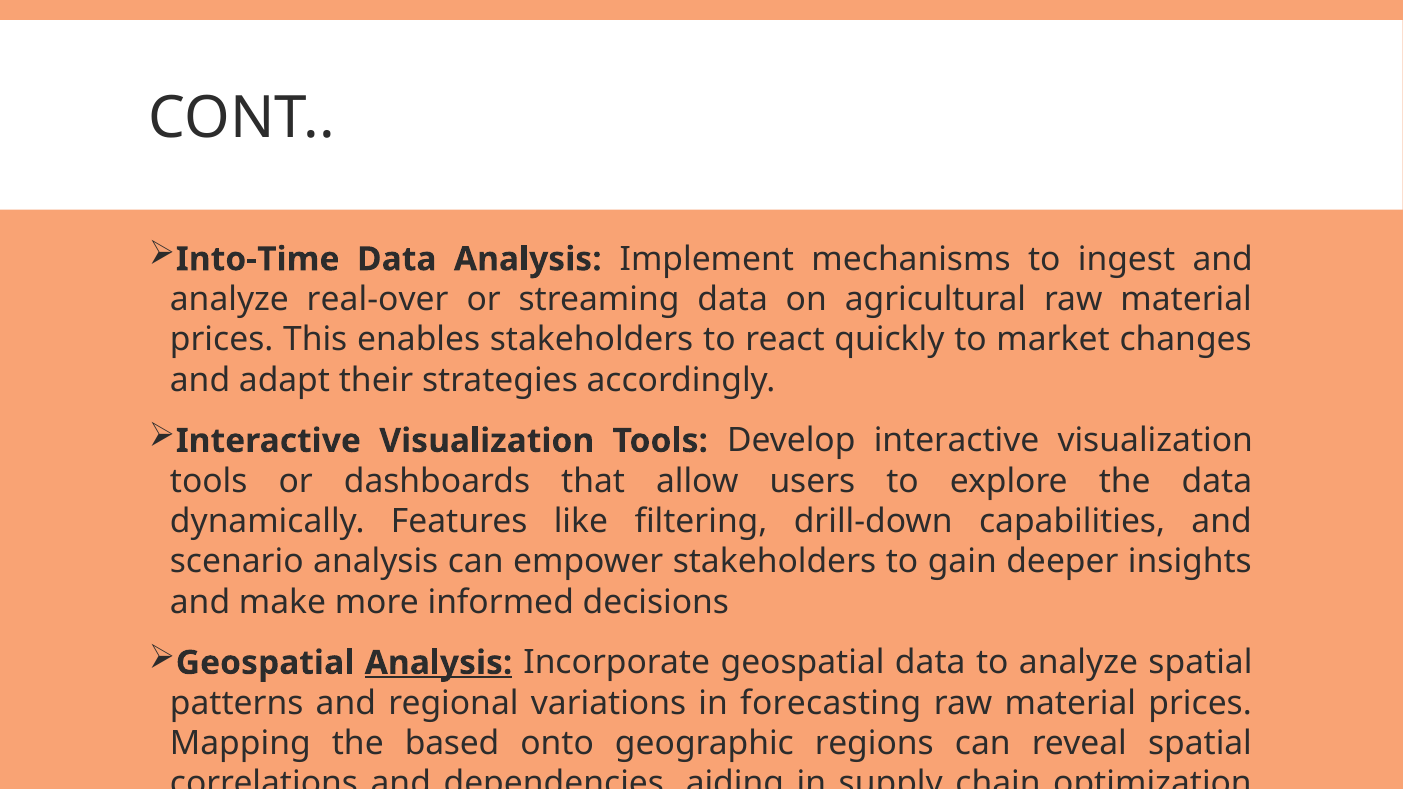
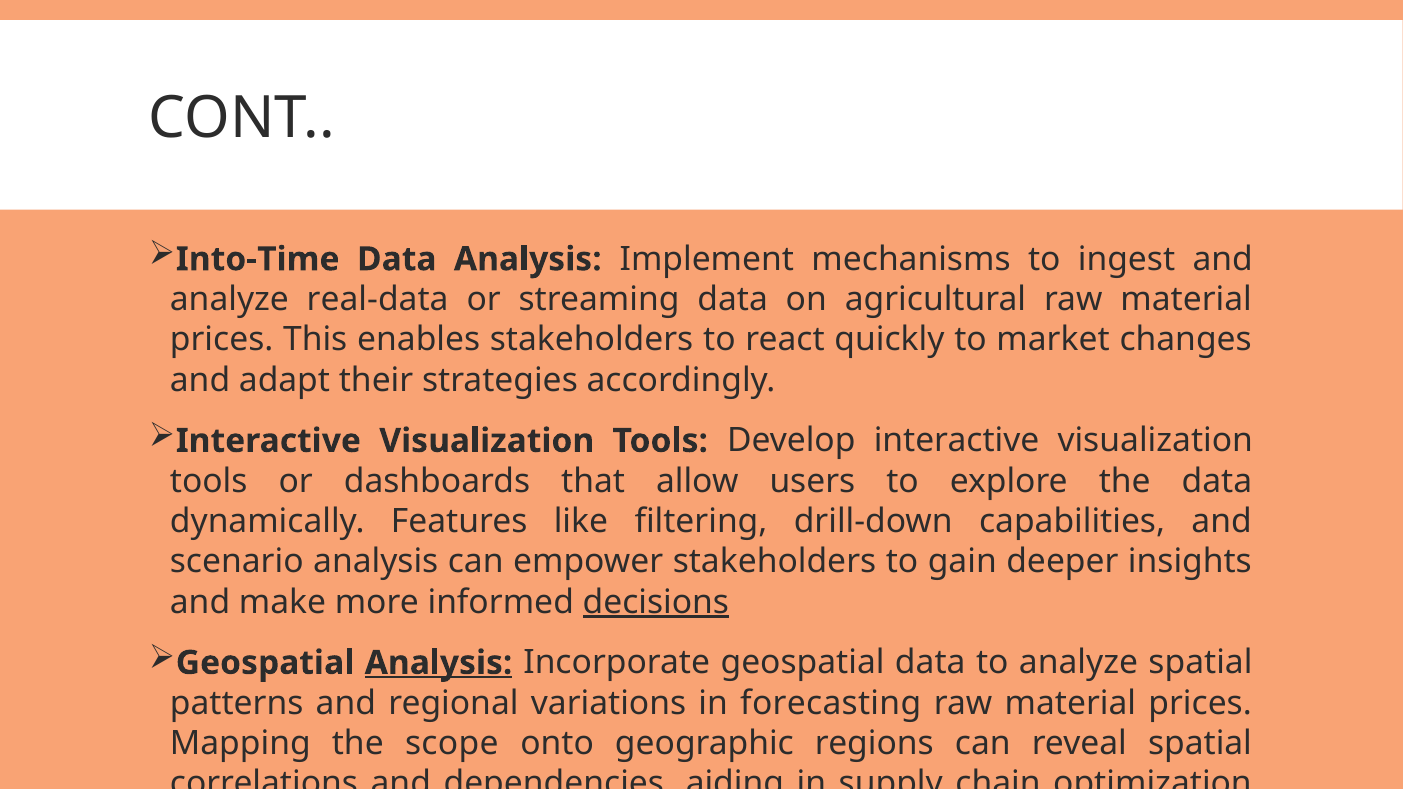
real-over: real-over -> real-data
decisions underline: none -> present
based: based -> scope
